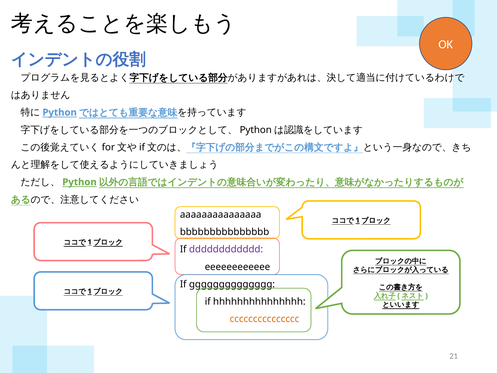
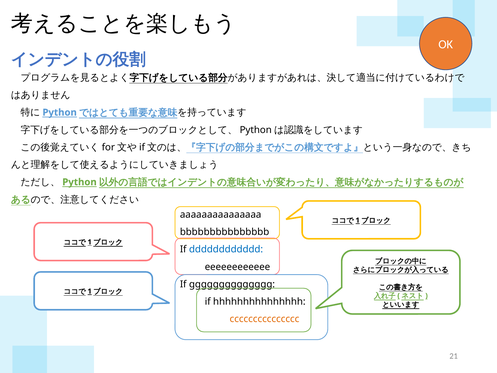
dddddddddddd colour: purple -> blue
